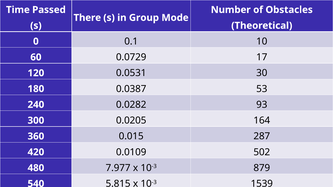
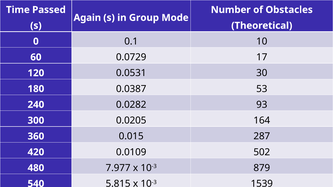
There: There -> Again
